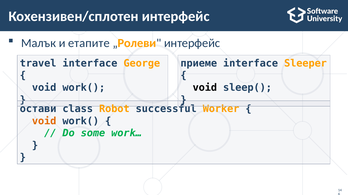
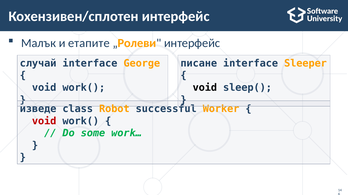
travel: travel -> случай
приеме: приеме -> писане
остави: остави -> изведе
void at (44, 121) colour: orange -> red
